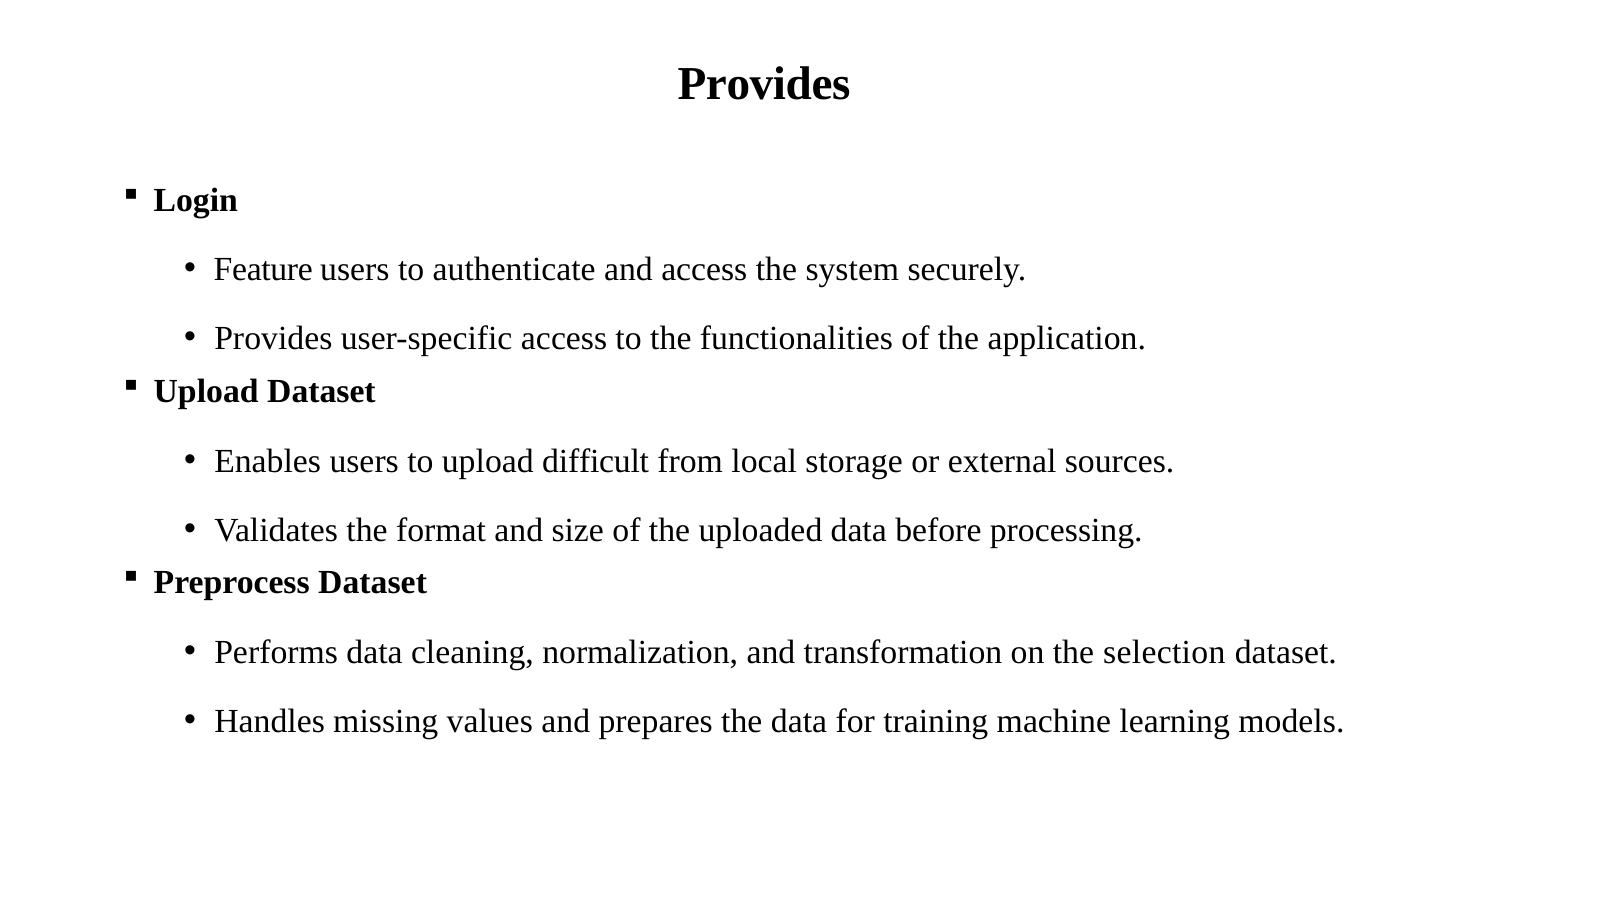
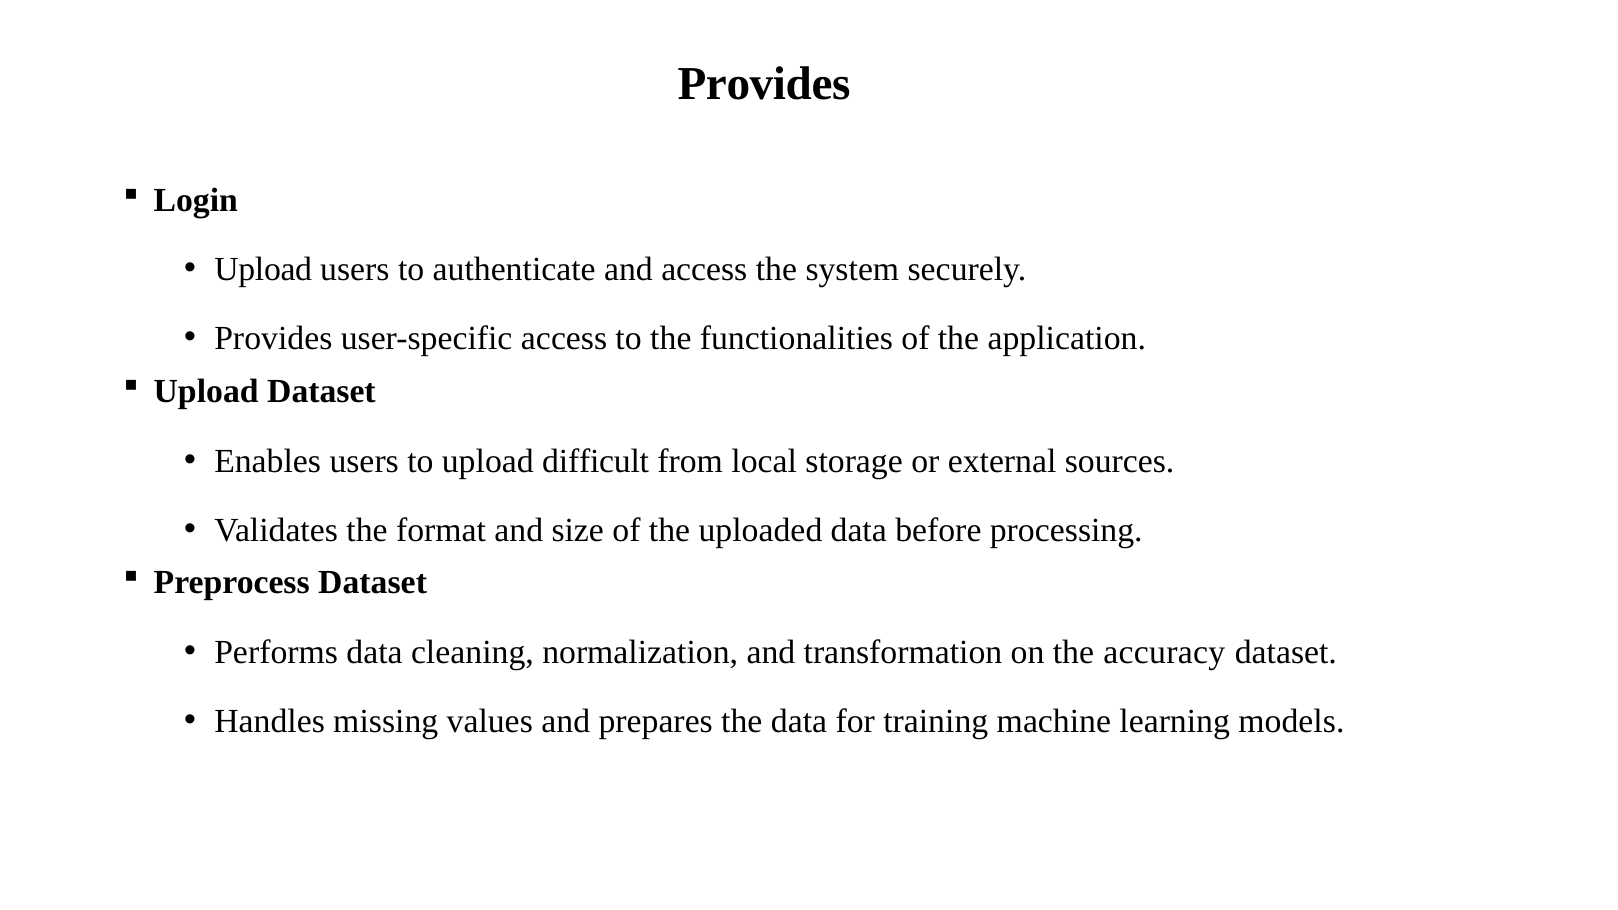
Feature at (263, 270): Feature -> Upload
selection: selection -> accuracy
